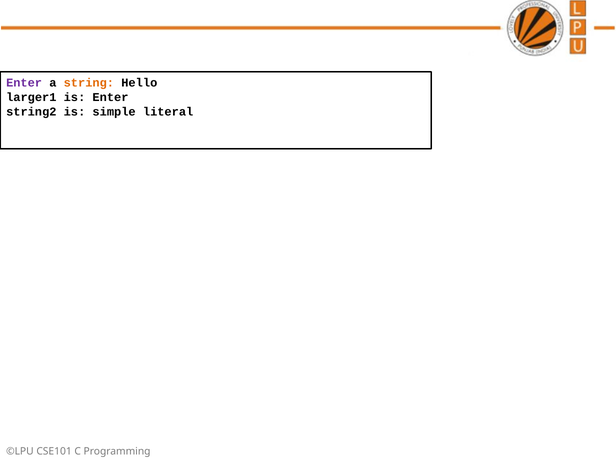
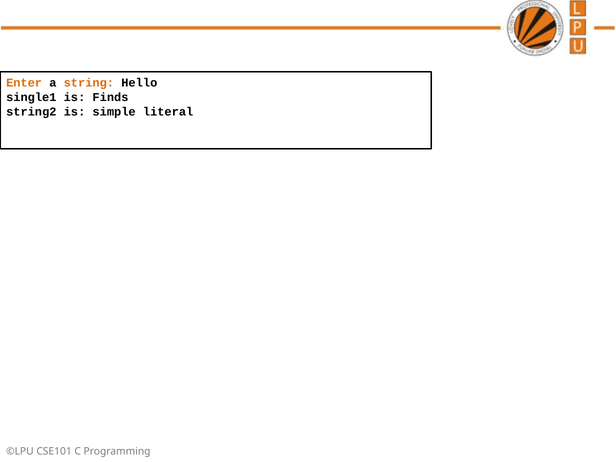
Enter at (24, 83) colour: purple -> orange
larger1: larger1 -> single1
is Enter: Enter -> Finds
